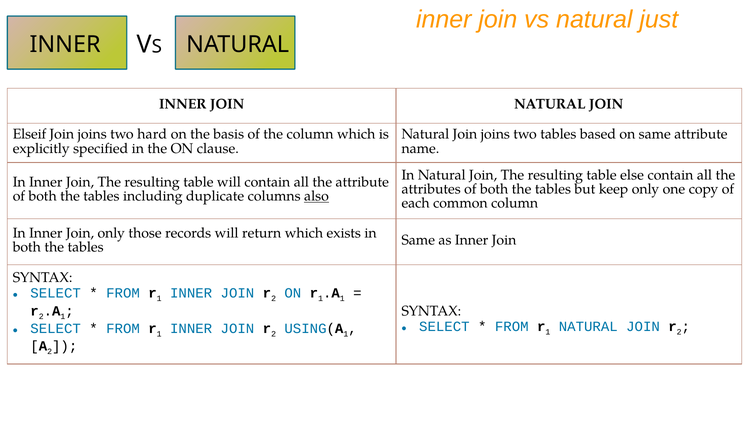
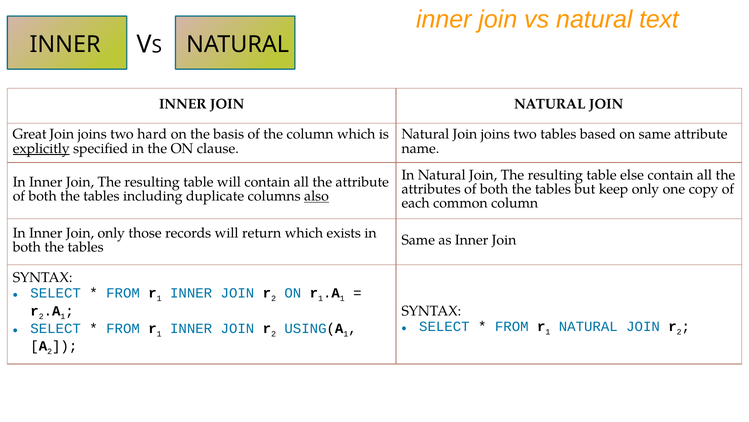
just: just -> text
Elseif: Elseif -> Great
explicitly underline: none -> present
